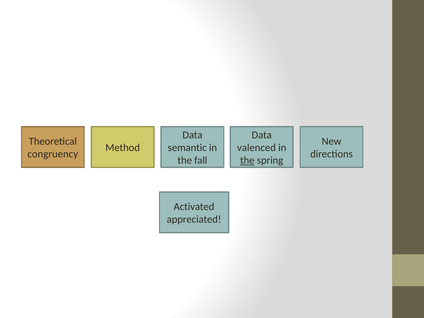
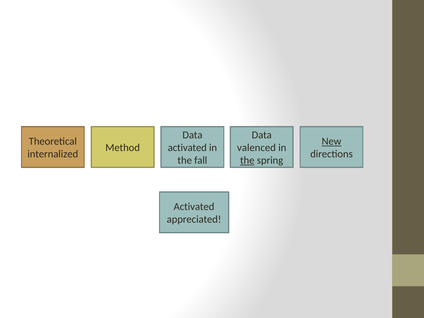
New underline: none -> present
semantic at (187, 148): semantic -> activated
congruency: congruency -> internalized
